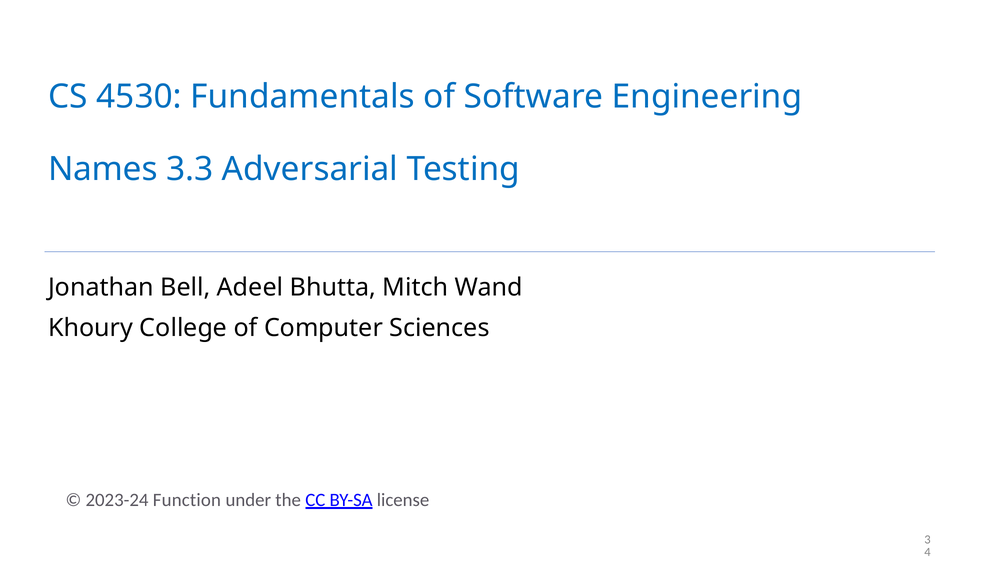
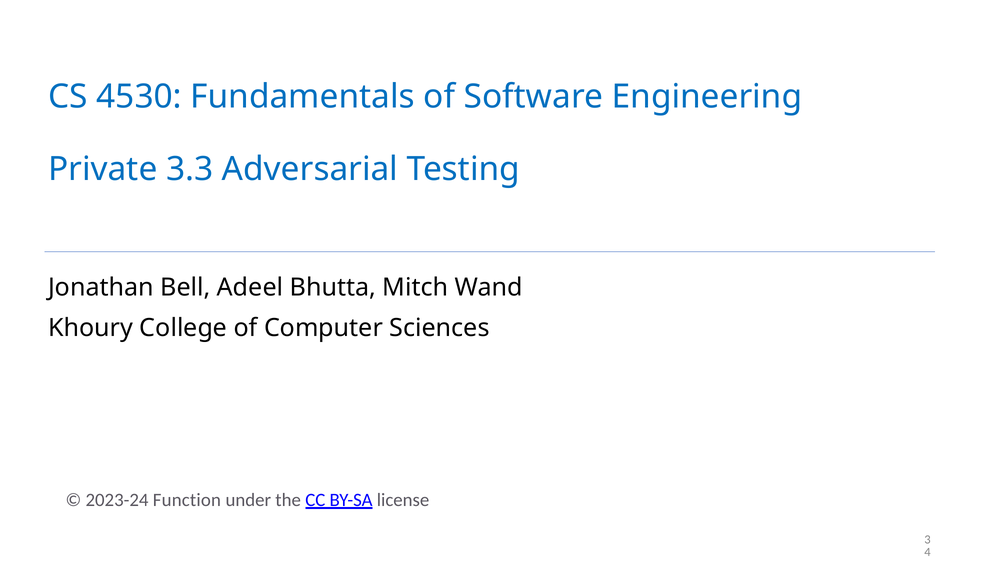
Names: Names -> Private
